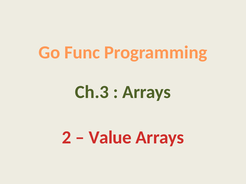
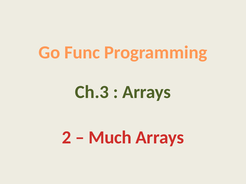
Value: Value -> Much
